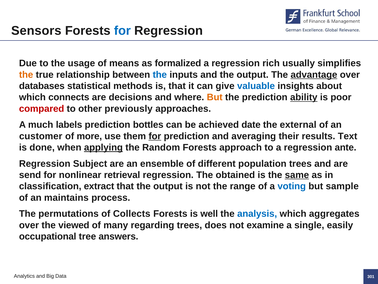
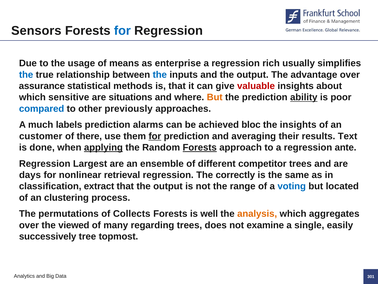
formalized: formalized -> enterprise
the at (26, 75) colour: orange -> blue
advantage underline: present -> none
databases: databases -> assurance
valuable colour: blue -> red
connects: connects -> sensitive
decisions: decisions -> situations
compared colour: red -> blue
bottles: bottles -> alarms
date: date -> bloc
the external: external -> insights
more: more -> there
Forests at (200, 147) underline: none -> present
Subject: Subject -> Largest
population: population -> competitor
send: send -> days
obtained: obtained -> correctly
same underline: present -> none
sample: sample -> located
maintains: maintains -> clustering
analysis colour: blue -> orange
occupational: occupational -> successively
answers: answers -> topmost
